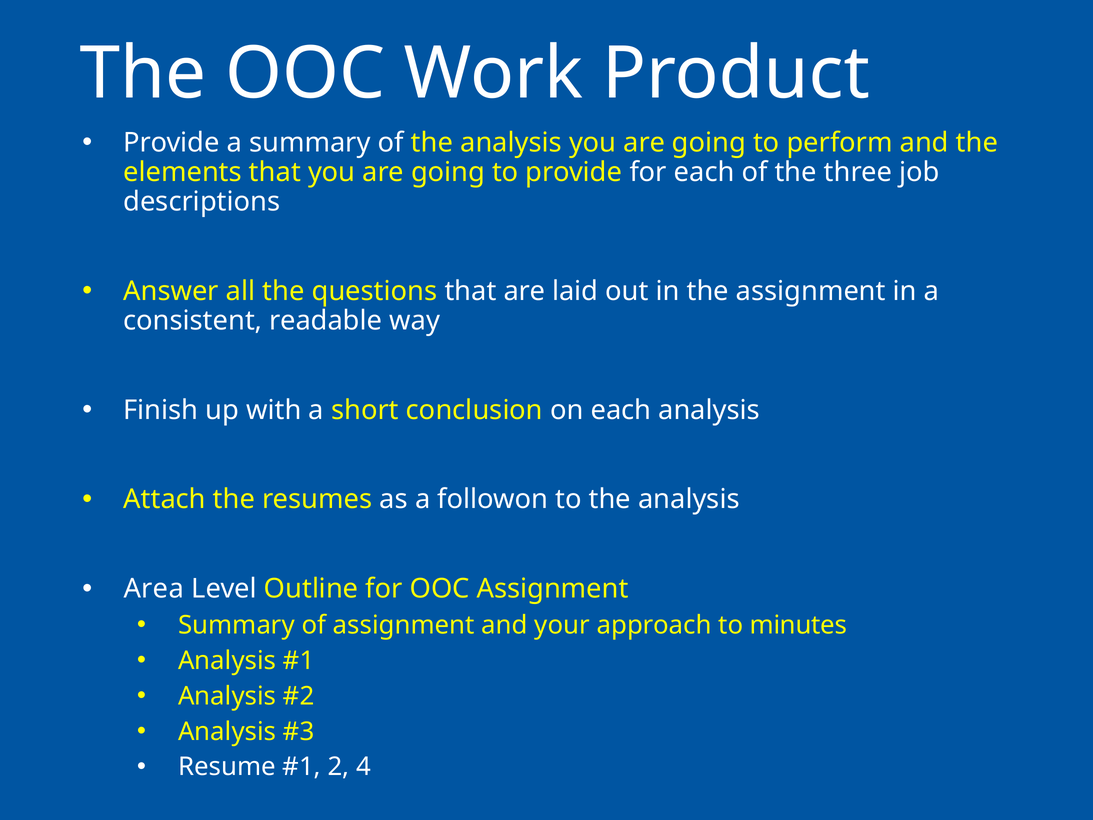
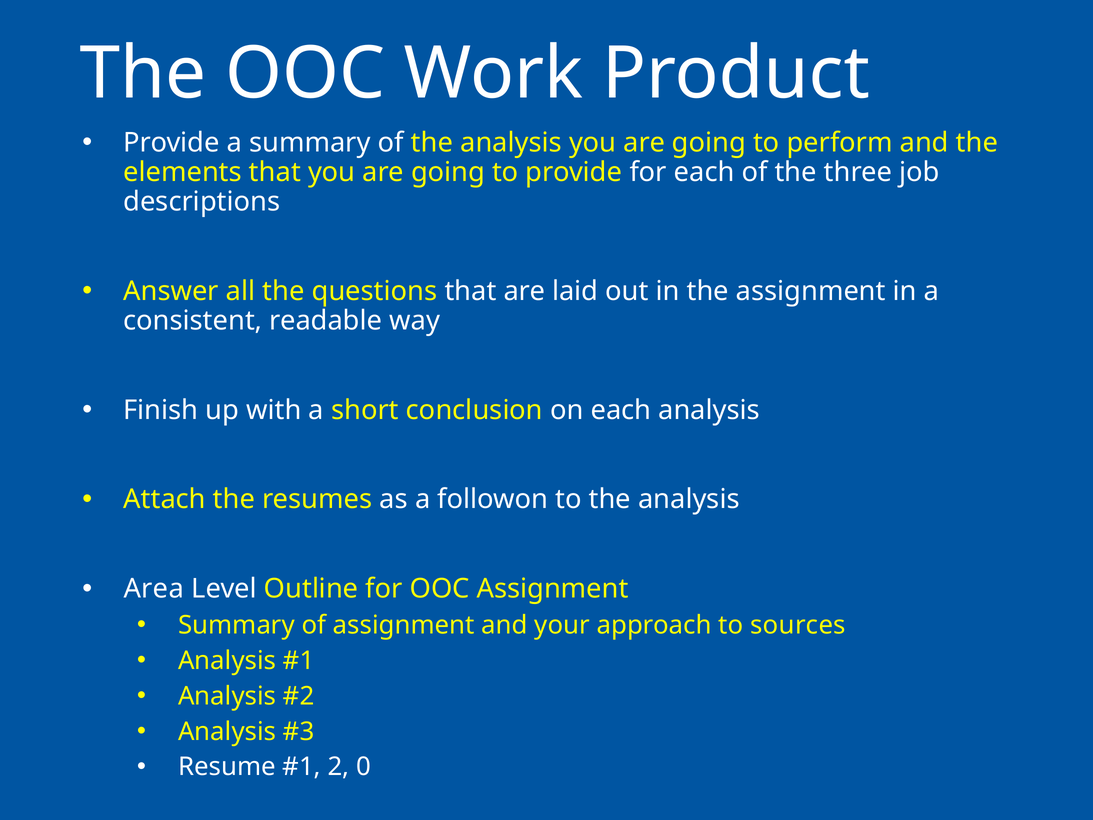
minutes: minutes -> sources
4: 4 -> 0
